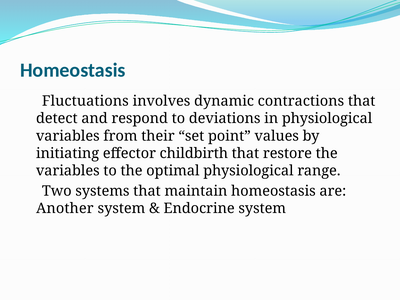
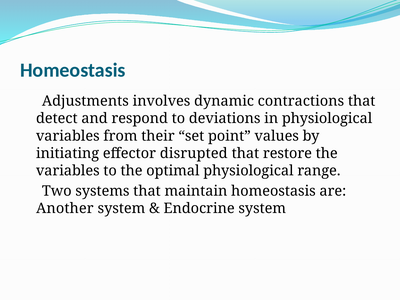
Fluctuations: Fluctuations -> Adjustments
childbirth: childbirth -> disrupted
